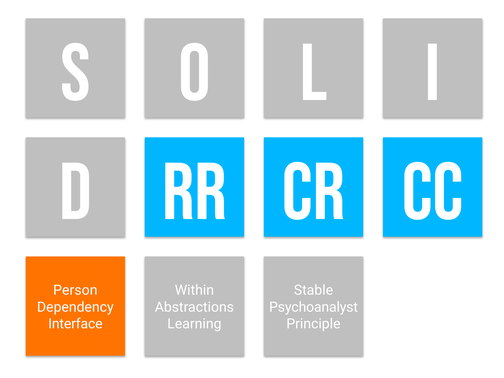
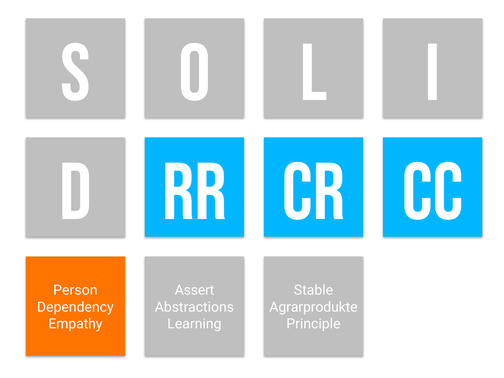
Within: Within -> Assert
Psychoanalyst: Psychoanalyst -> Agrarprodukte
Interface: Interface -> Empathy
